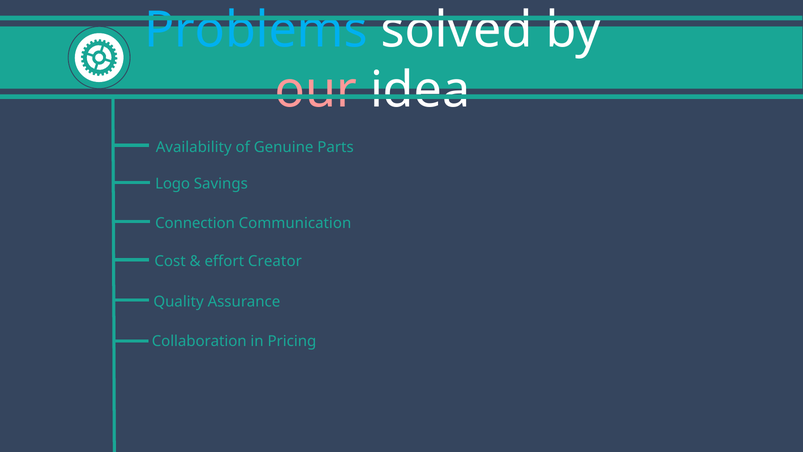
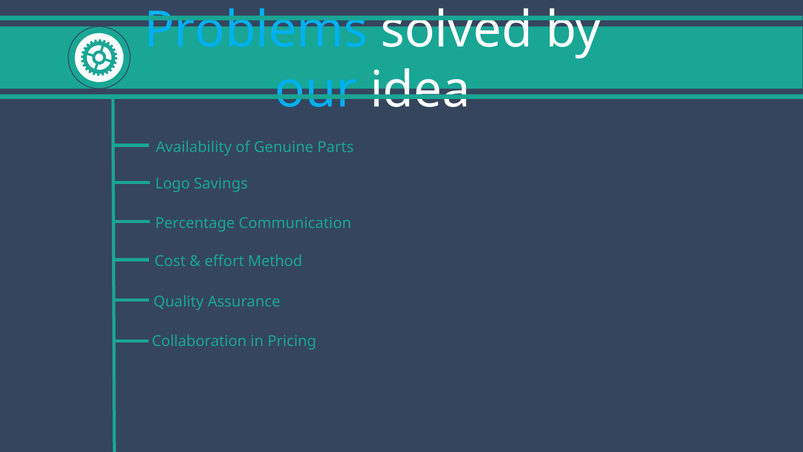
our colour: pink -> light blue
Connection: Connection -> Percentage
Creator: Creator -> Method
